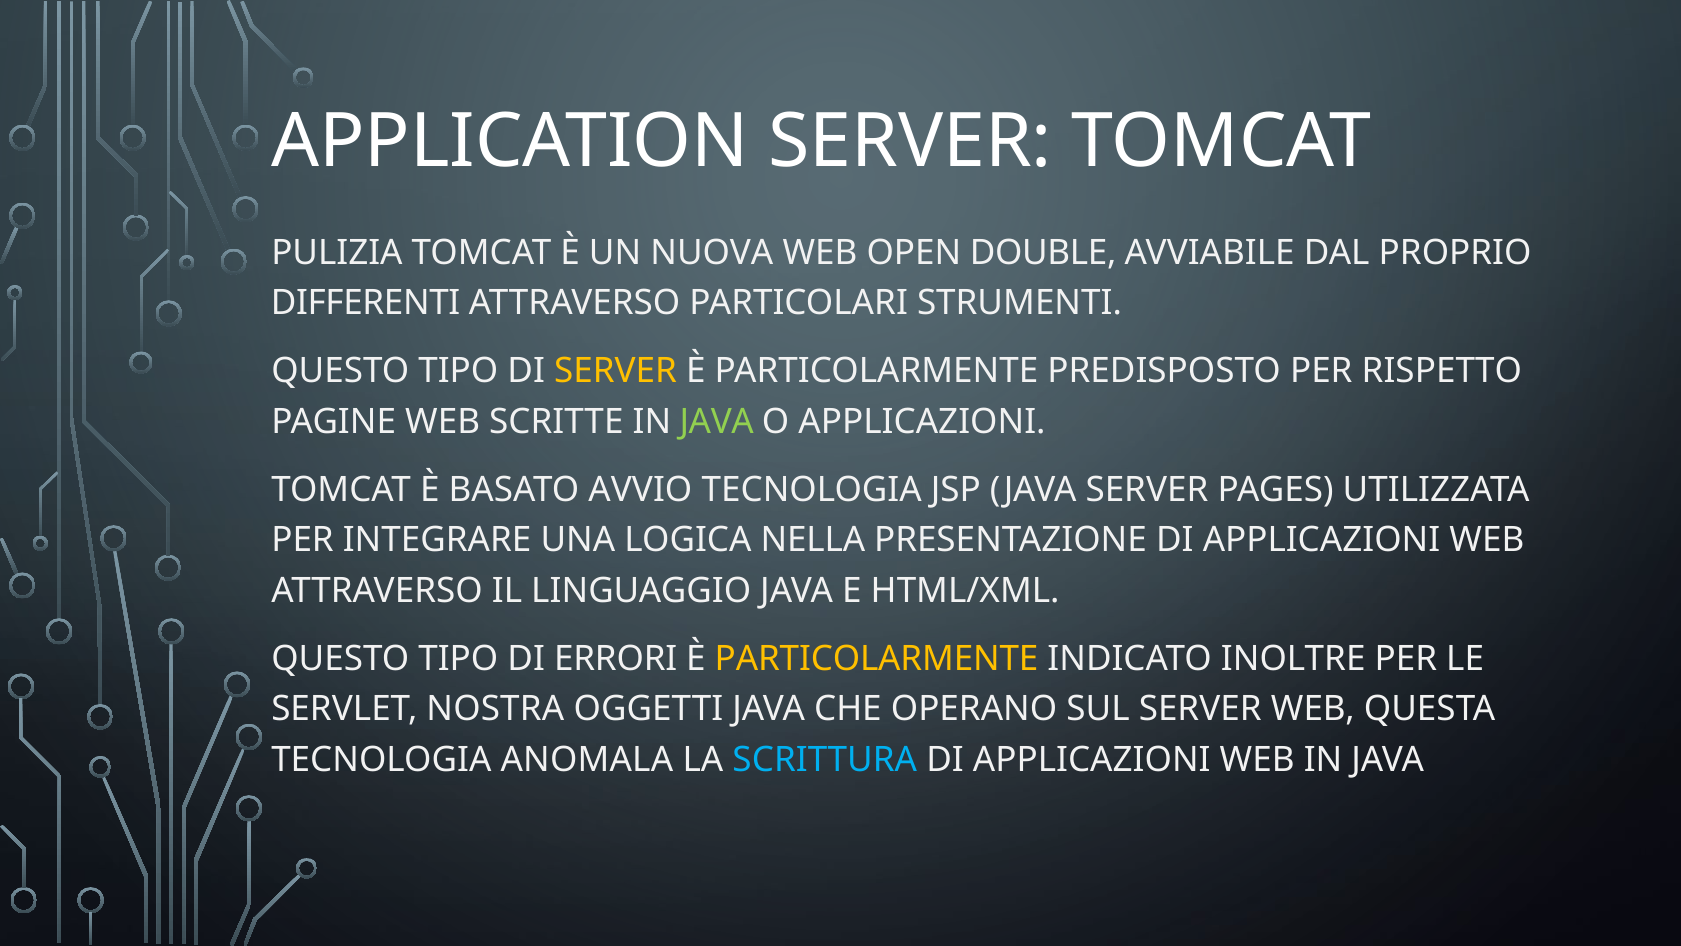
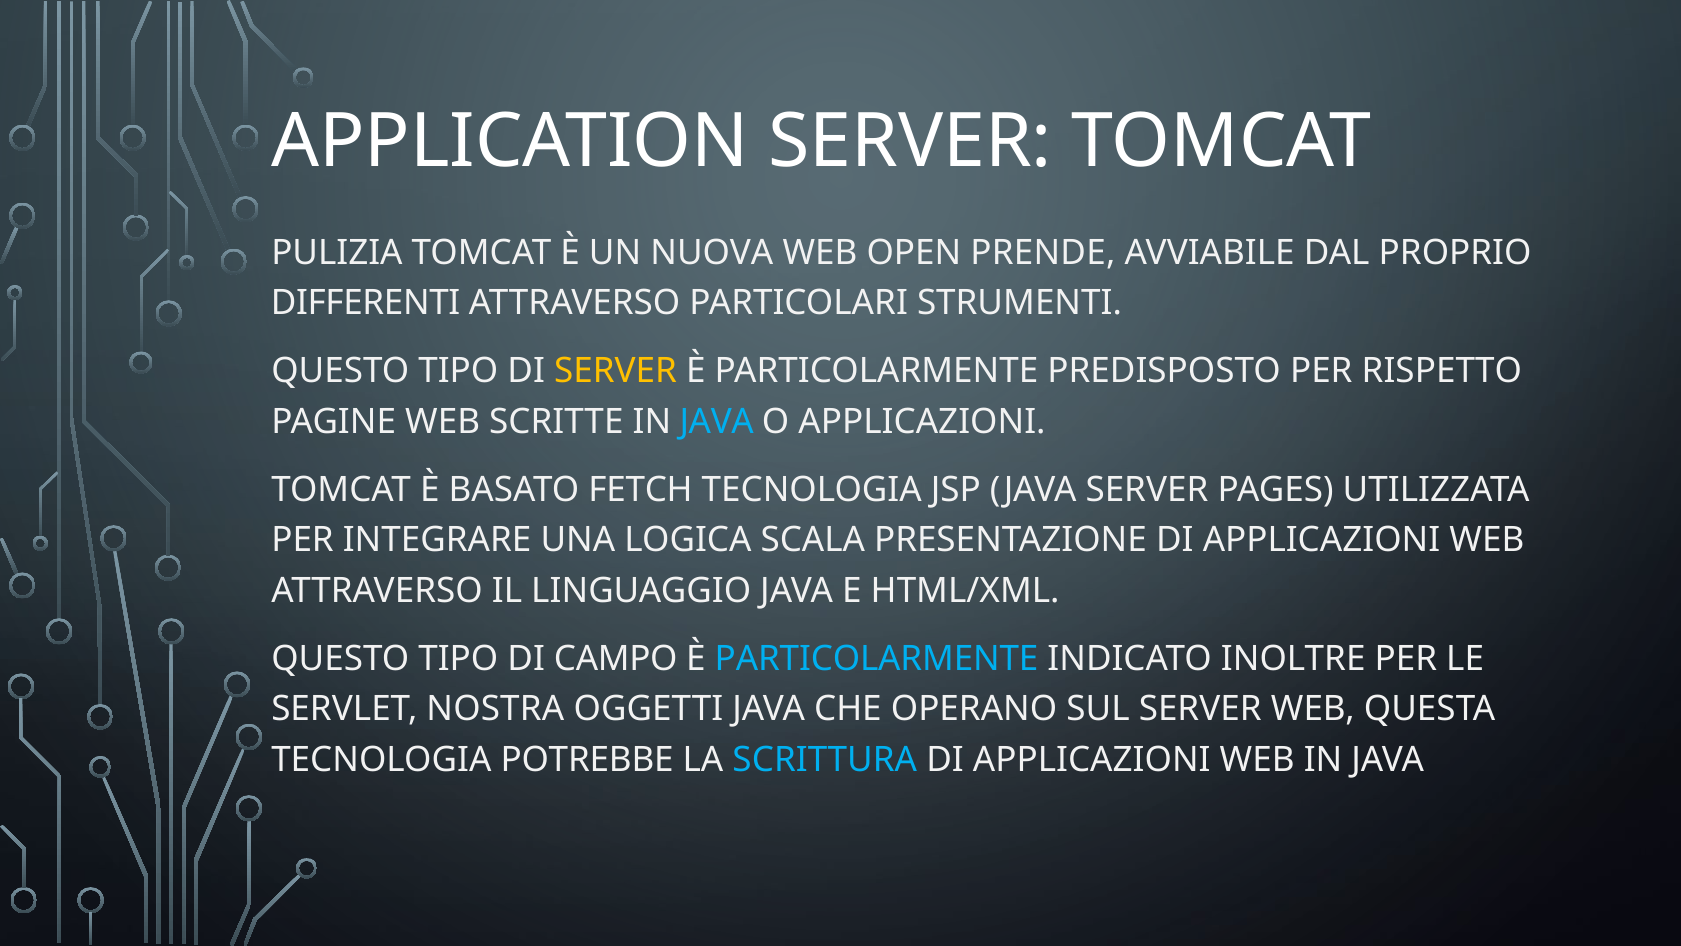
DOUBLE: DOUBLE -> PRENDE
JAVA at (717, 422) colour: light green -> light blue
AVVIO: AVVIO -> FETCH
NELLA: NELLA -> SCALA
ERRORI: ERRORI -> CAMPO
PARTICOLARMENTE at (877, 659) colour: yellow -> light blue
ANOMALA: ANOMALA -> POTREBBE
